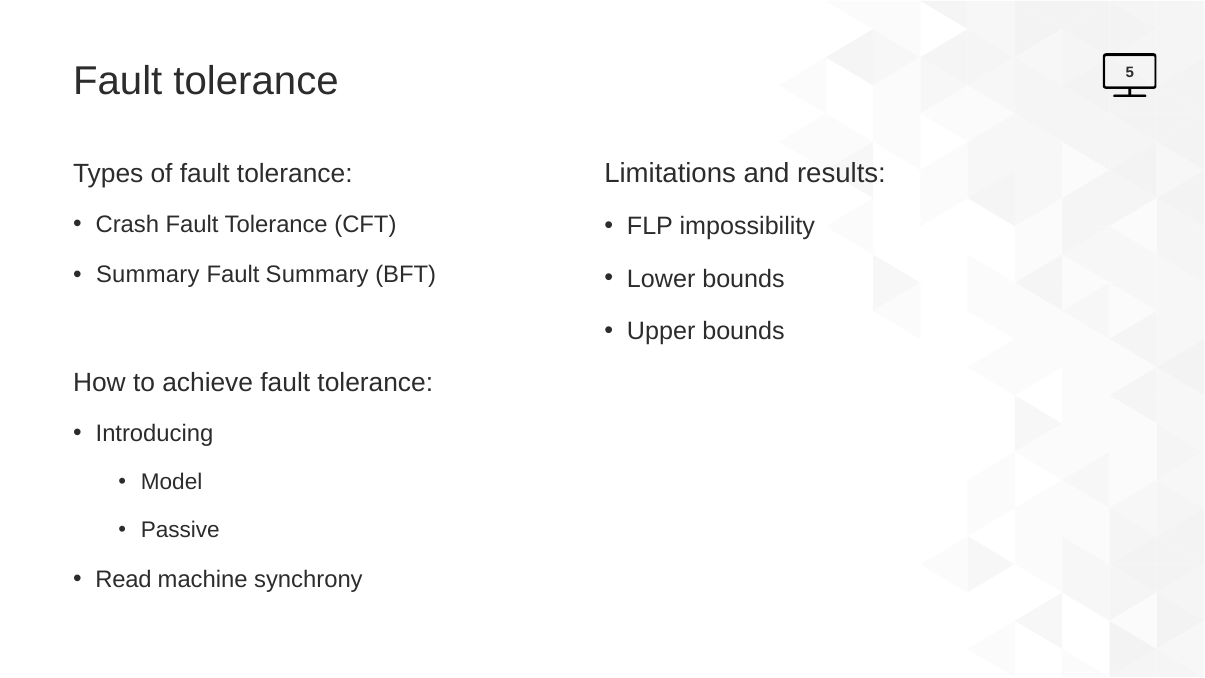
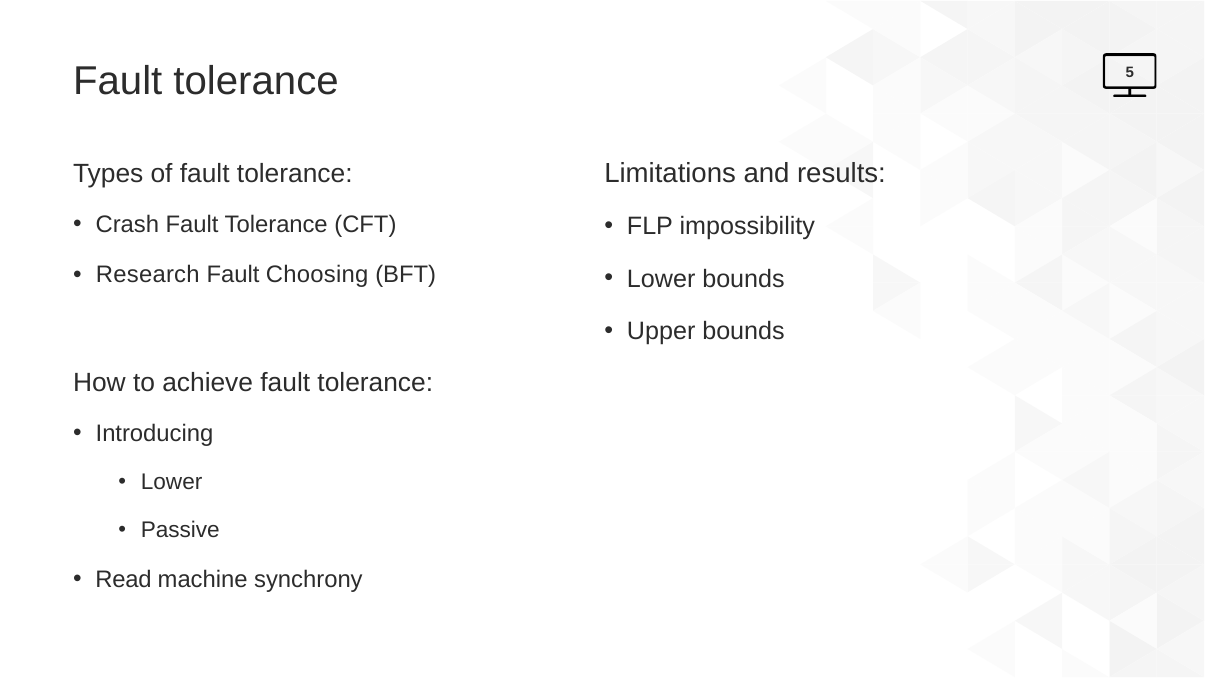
Summary at (148, 275): Summary -> Research
Fault Summary: Summary -> Choosing
Model at (172, 482): Model -> Lower
